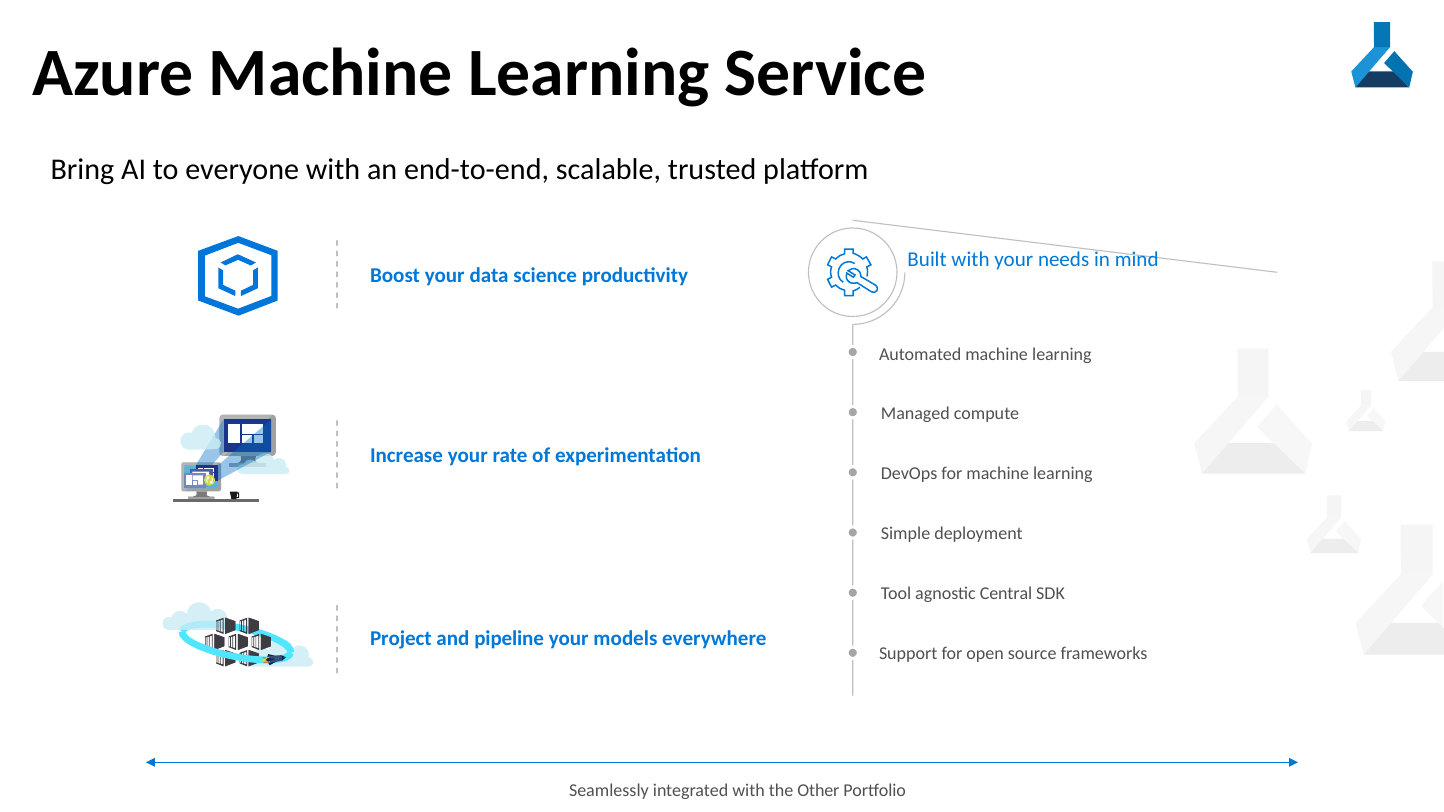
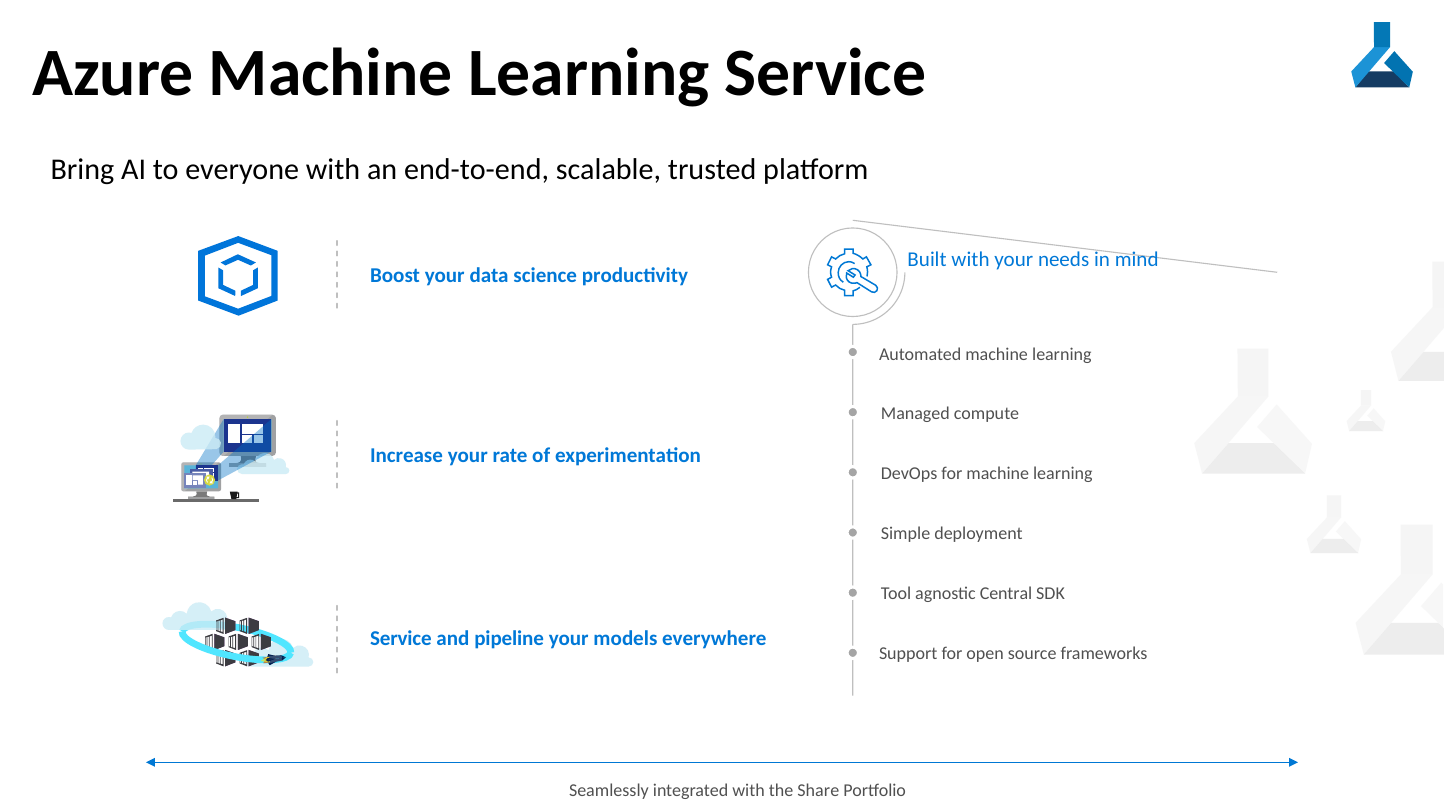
Project at (401, 639): Project -> Service
Other: Other -> Share
